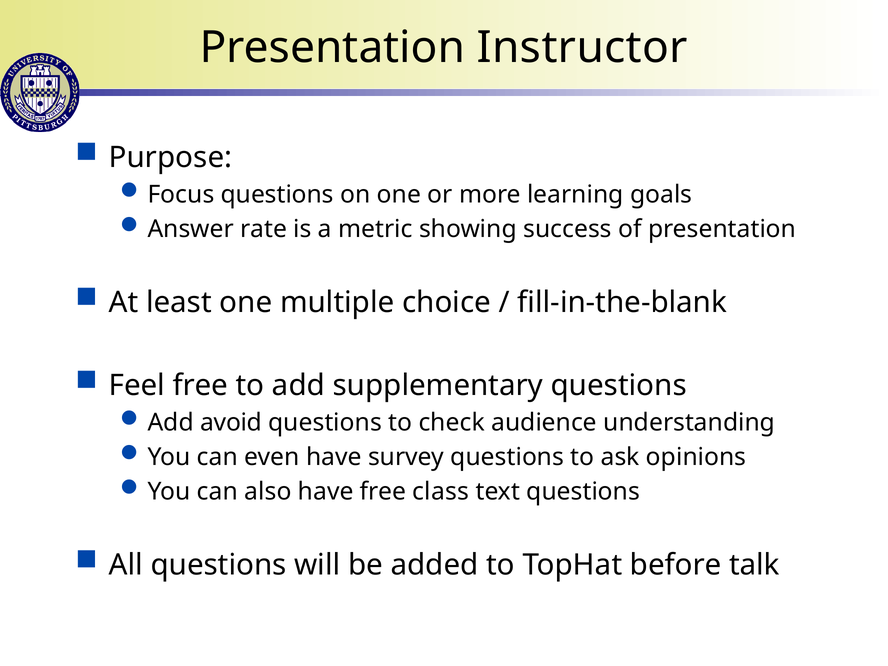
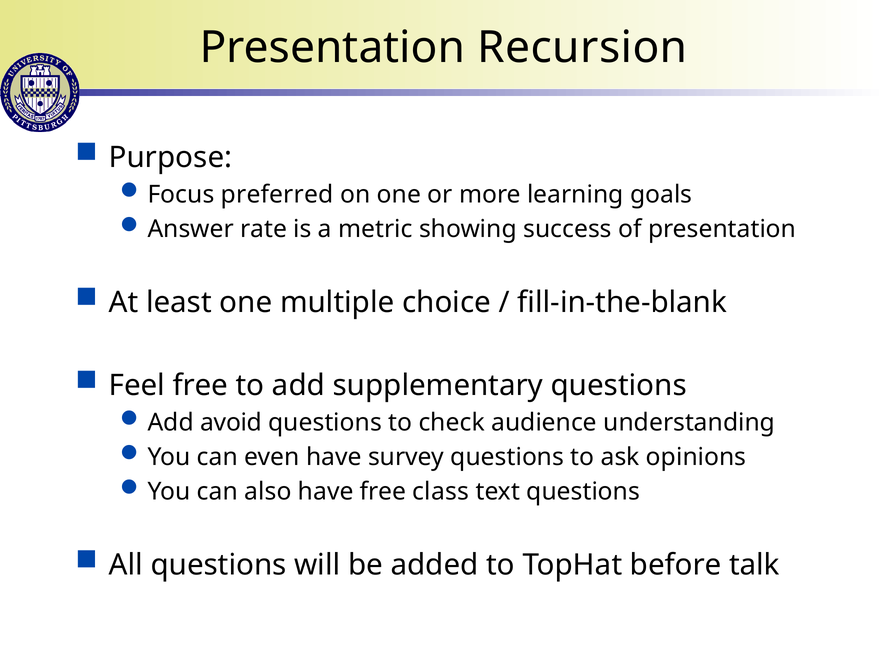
Instructor: Instructor -> Recursion
Focus questions: questions -> preferred
